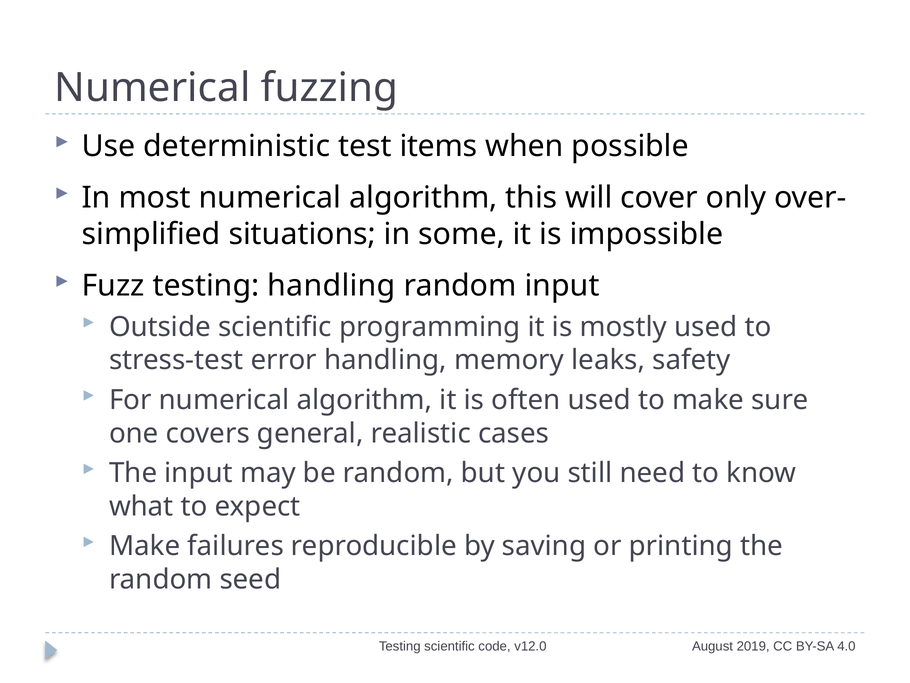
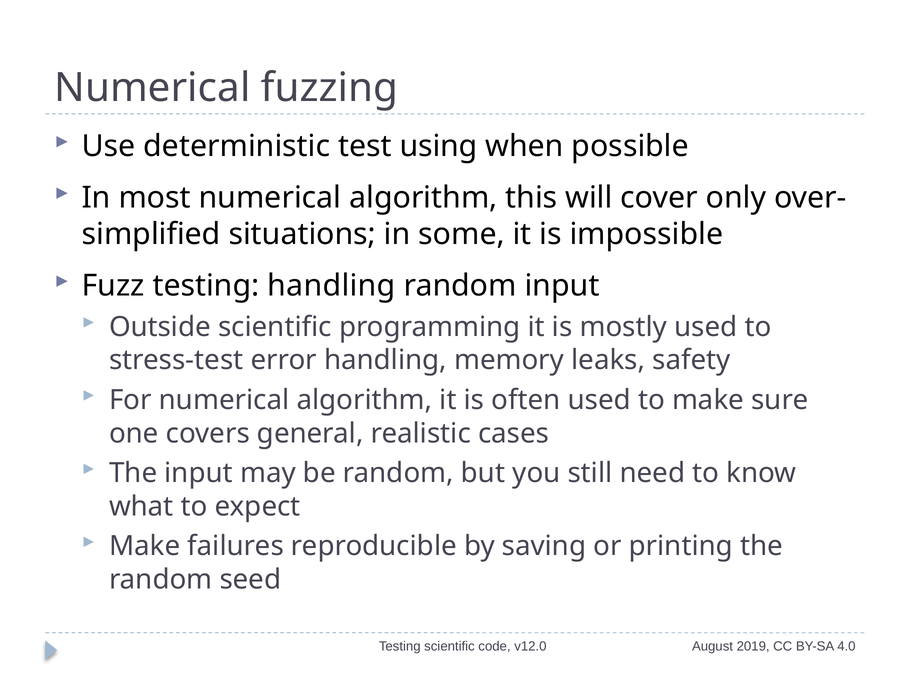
items: items -> using
